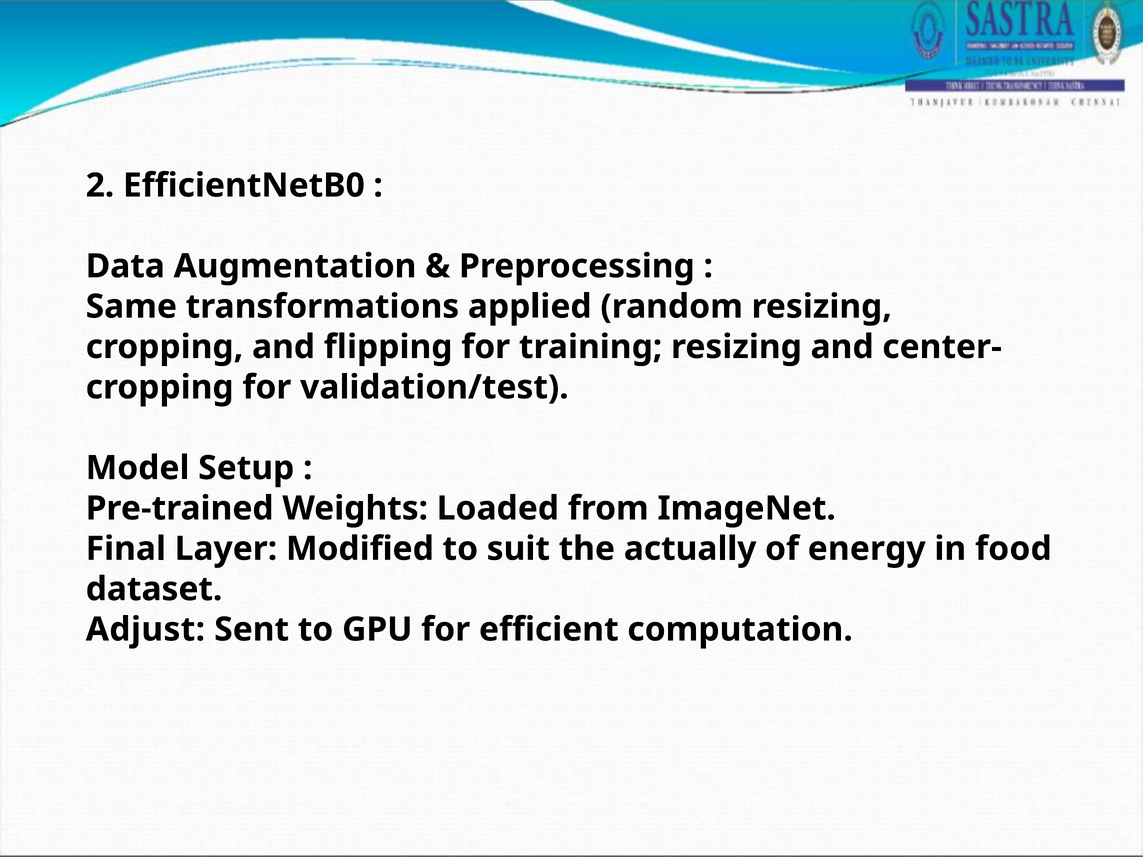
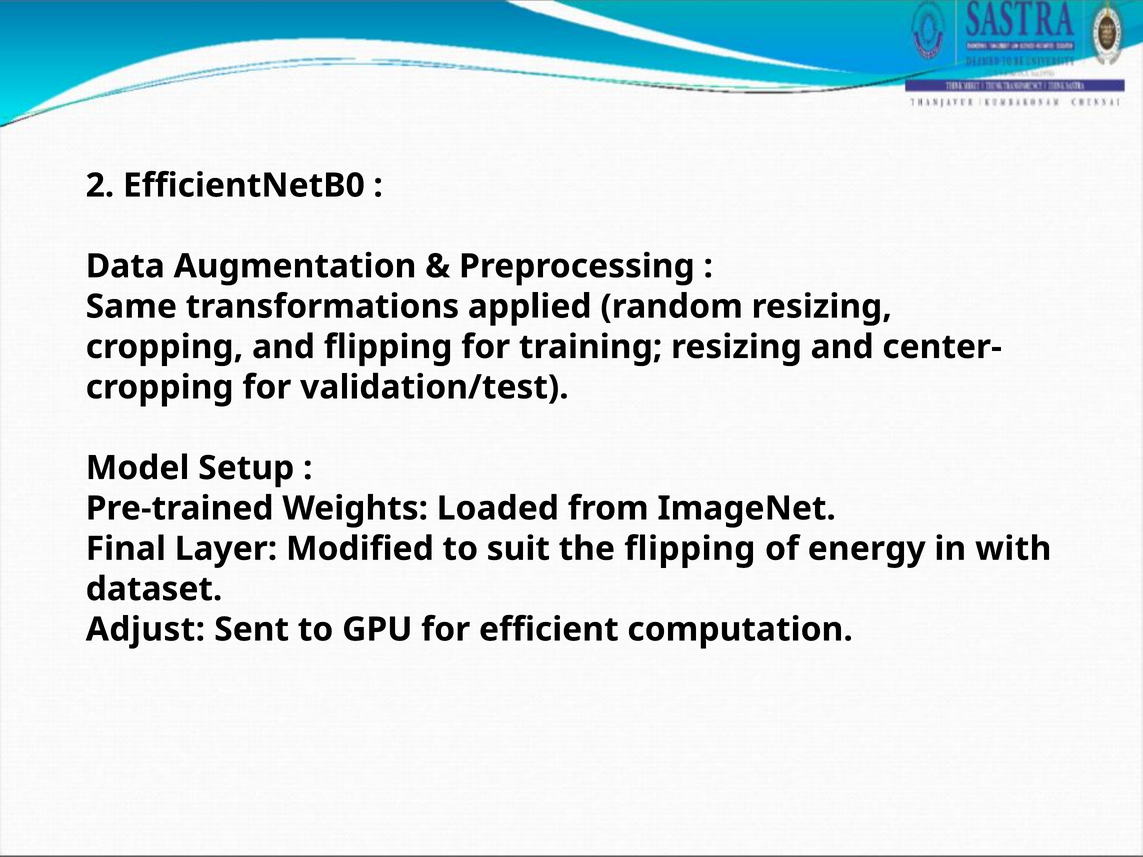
the actually: actually -> flipping
food: food -> with
